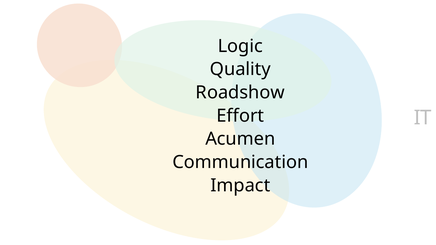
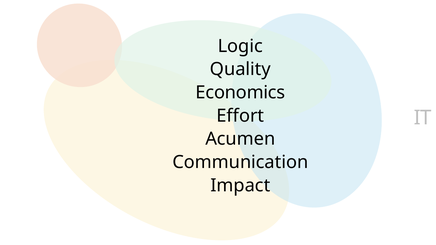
Roadshow: Roadshow -> Economics
